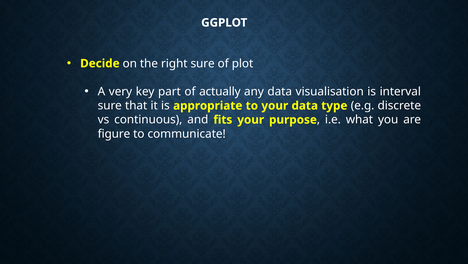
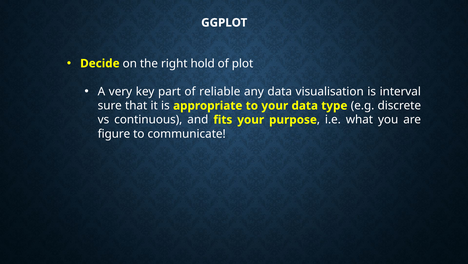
right sure: sure -> hold
actually: actually -> reliable
